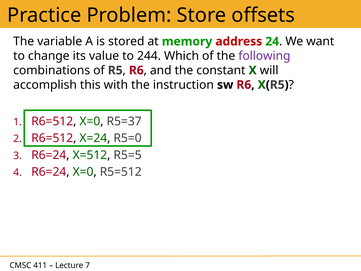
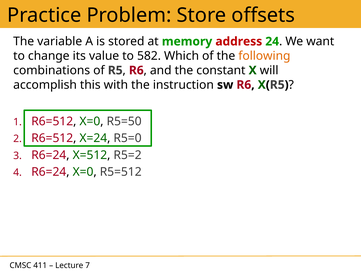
244: 244 -> 582
following colour: purple -> orange
R5=37: R5=37 -> R5=50
R5=5: R5=5 -> R5=2
